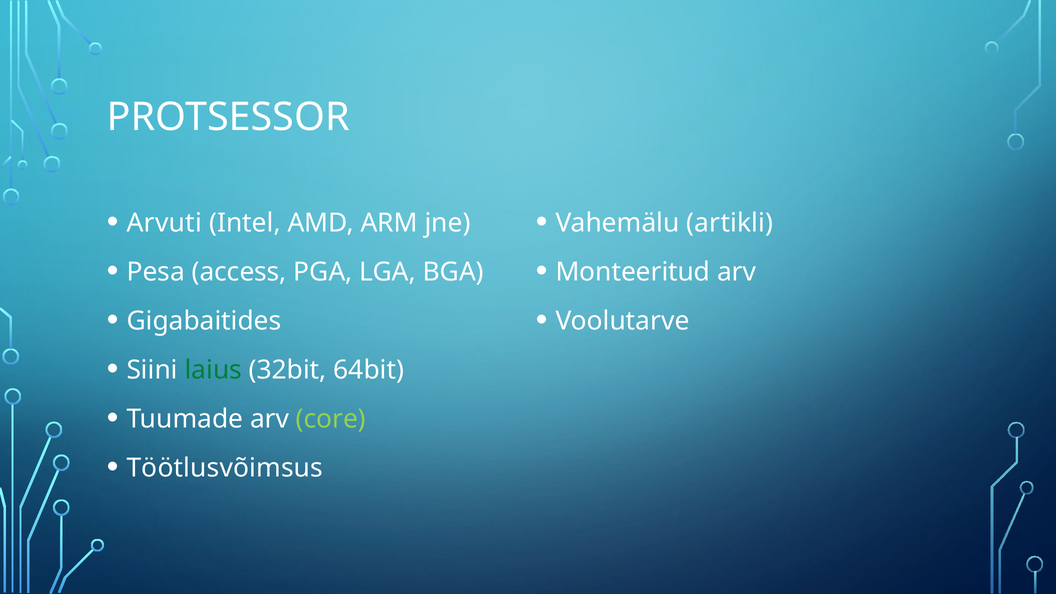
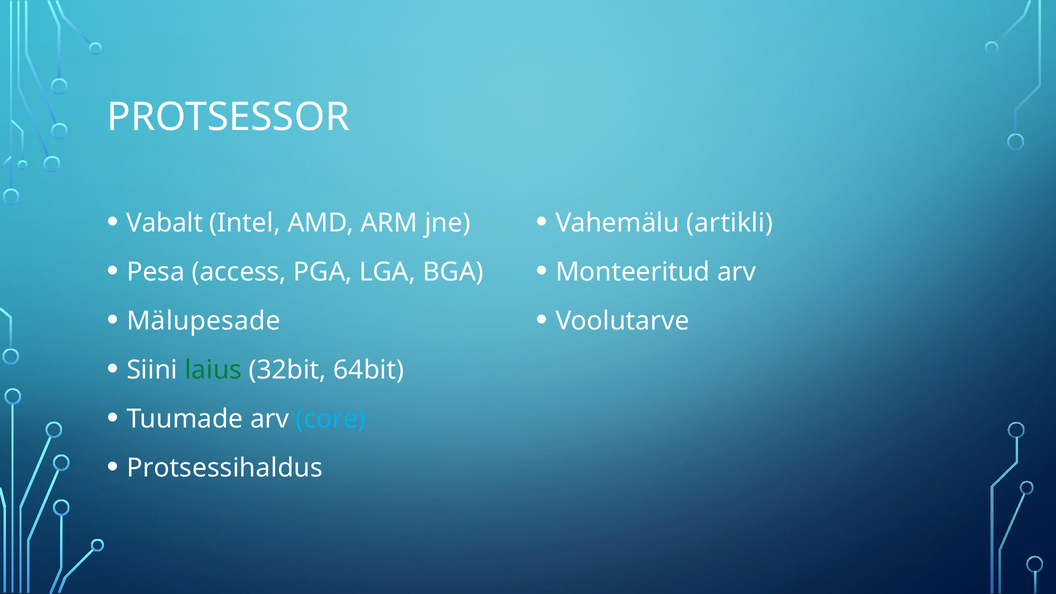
Arvuti: Arvuti -> Vabalt
Gigabaitides: Gigabaitides -> Mälupesade
core colour: light green -> light blue
Töötlusvõimsus: Töötlusvõimsus -> Protsessihaldus
